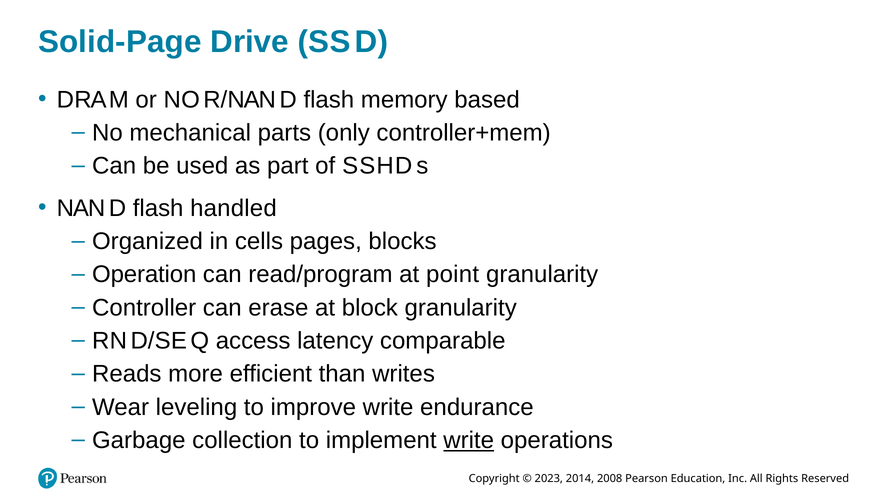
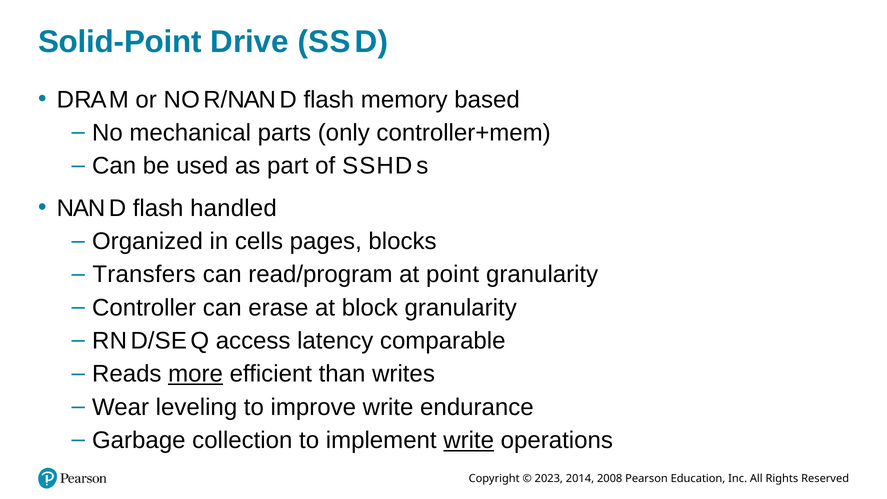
Solid-Page: Solid-Page -> Solid-Point
Operation: Operation -> Transfers
more underline: none -> present
